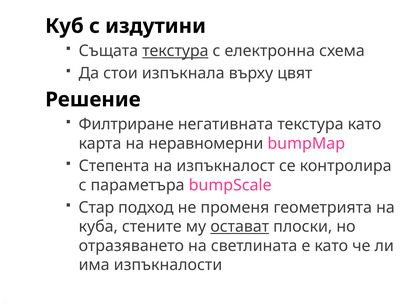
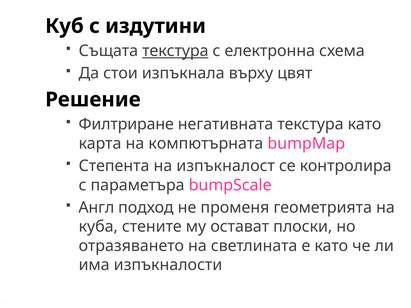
неравномерни: неравномерни -> компютърната
Стар: Стар -> Англ
остават underline: present -> none
